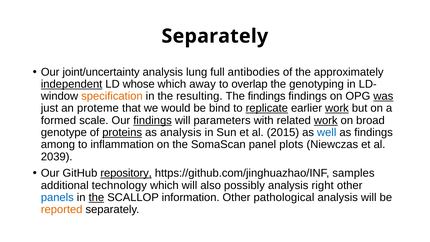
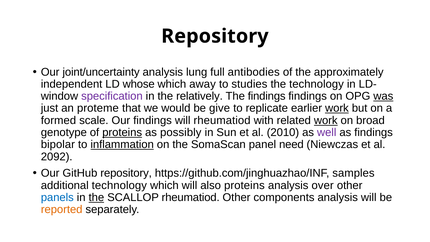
Separately at (215, 36): Separately -> Repository
independent underline: present -> none
overlap: overlap -> studies
the genotyping: genotyping -> technology
specification colour: orange -> purple
resulting: resulting -> relatively
bind: bind -> give
replicate underline: present -> none
findings at (153, 120) underline: present -> none
will parameters: parameters -> rheumatiod
as analysis: analysis -> possibly
2015: 2015 -> 2010
well colour: blue -> purple
among: among -> bipolar
inflammation underline: none -> present
plots: plots -> need
2039: 2039 -> 2092
repository at (126, 173) underline: present -> none
also possibly: possibly -> proteins
right: right -> over
SCALLOP information: information -> rheumatiod
pathological: pathological -> components
